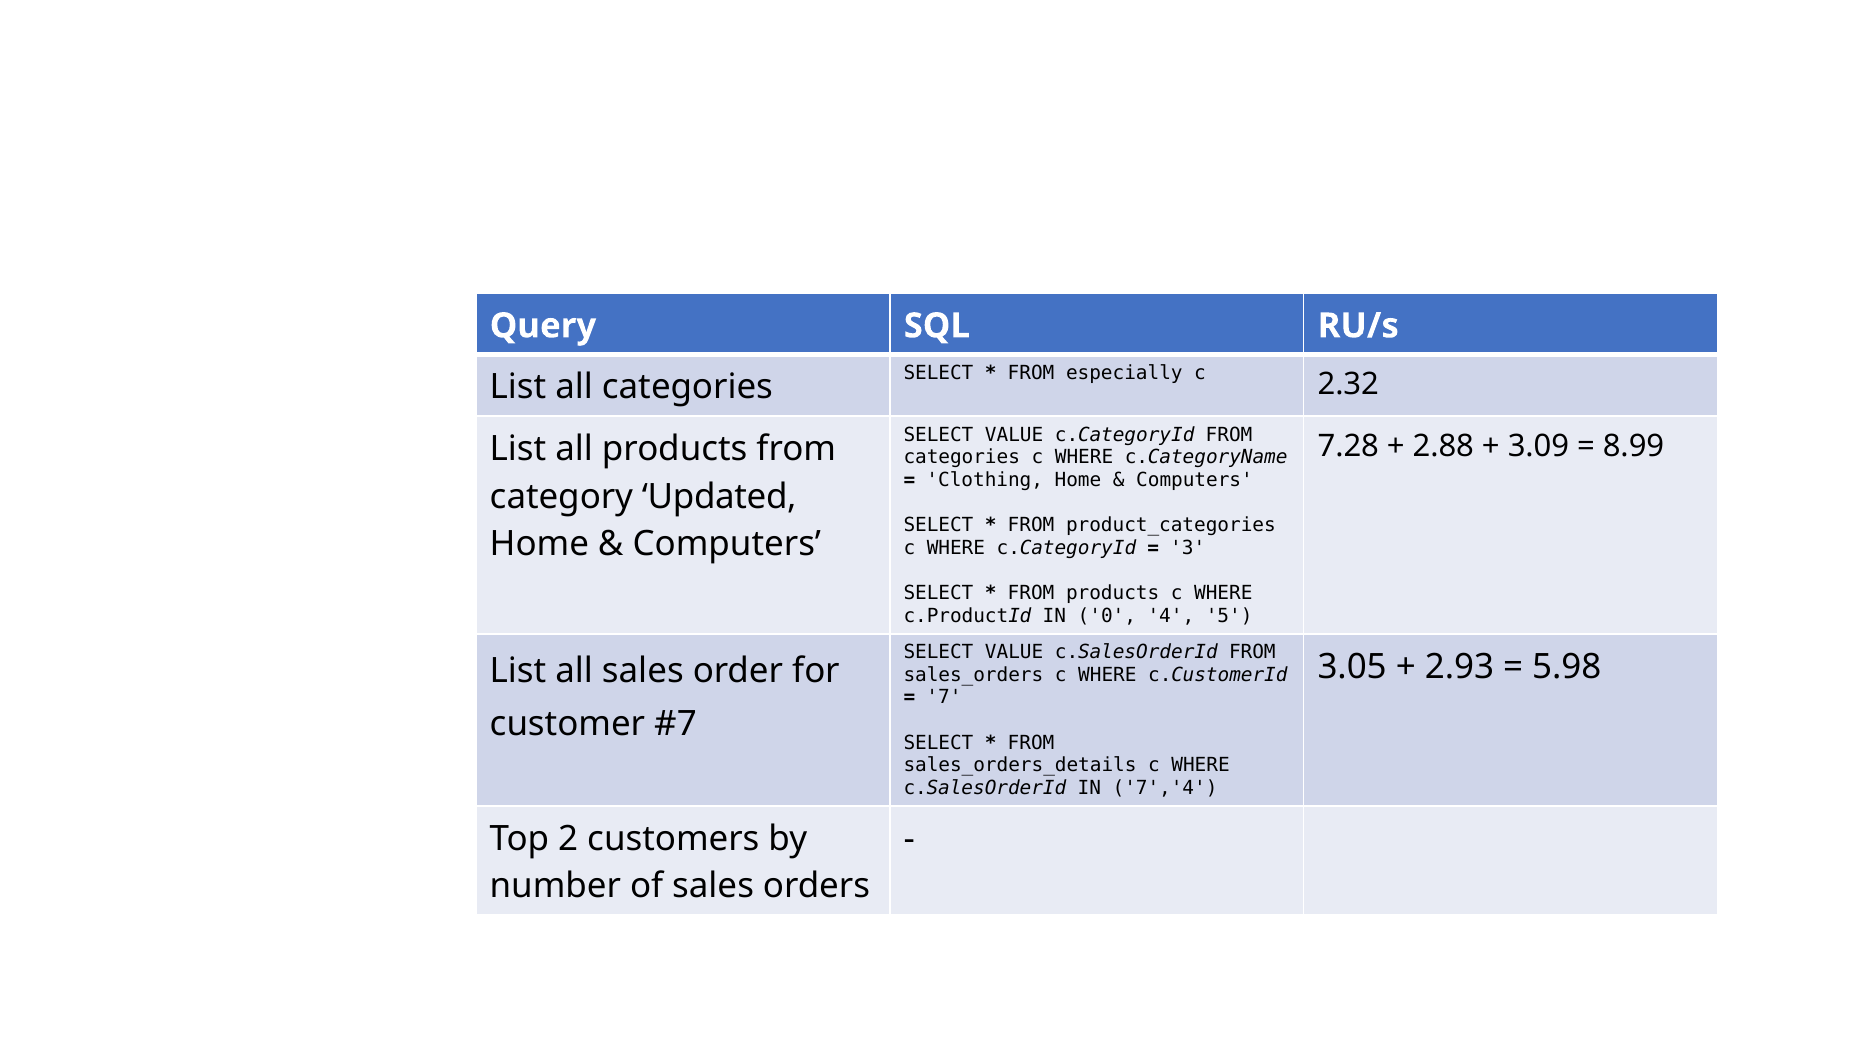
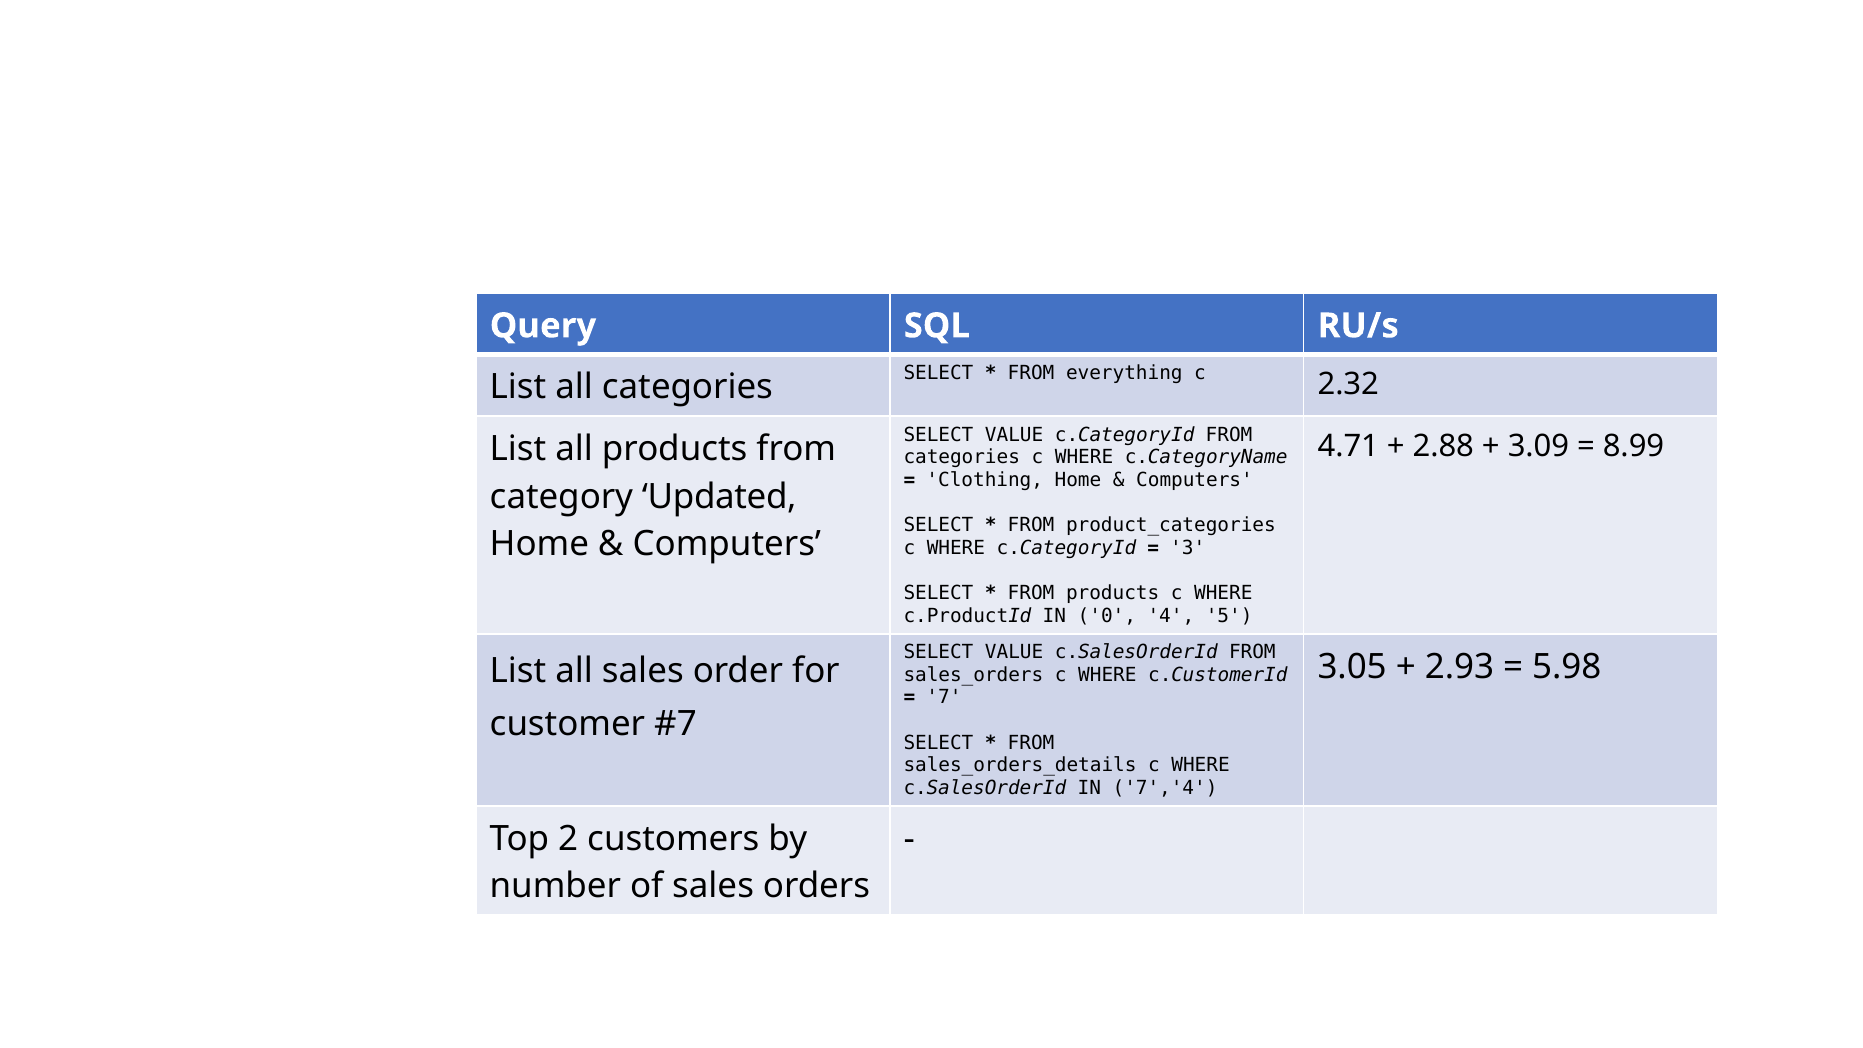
especially: especially -> everything
7.28: 7.28 -> 4.71
